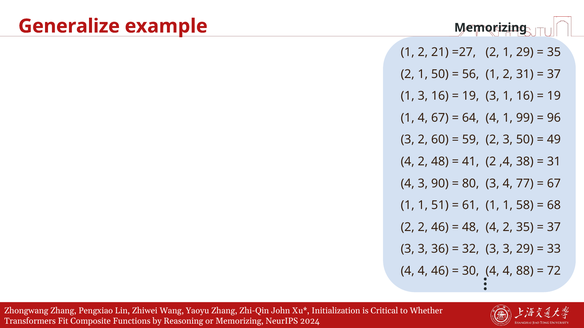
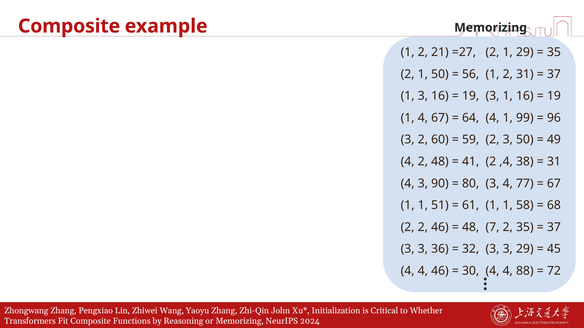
Generalize at (69, 26): Generalize -> Composite
48 4: 4 -> 7
33: 33 -> 45
